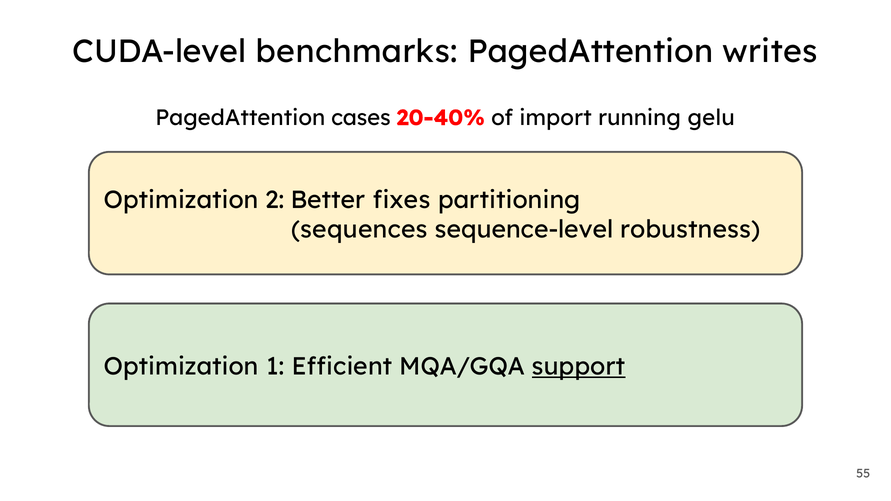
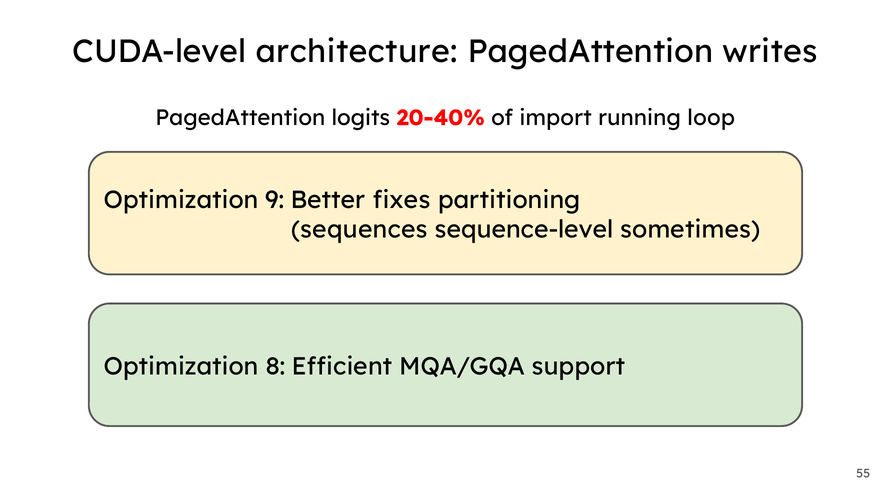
benchmarks: benchmarks -> architecture
cases: cases -> logits
gelu: gelu -> loop
2: 2 -> 9
robustness: robustness -> sometimes
1: 1 -> 8
support underline: present -> none
